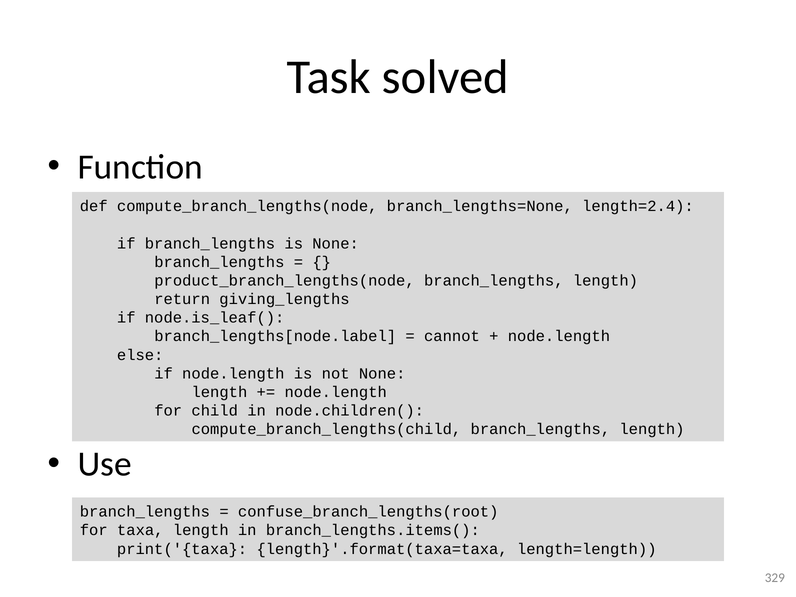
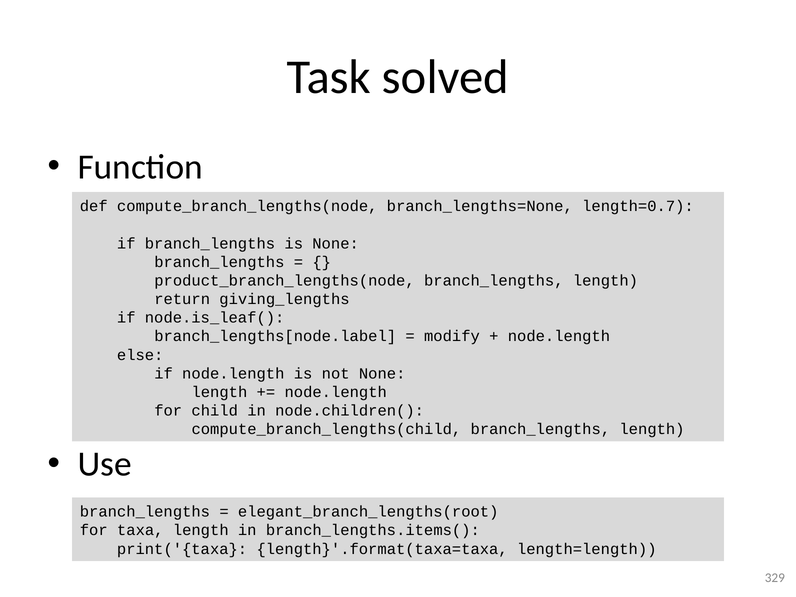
length=2.4: length=2.4 -> length=0.7
cannot: cannot -> modify
confuse_branch_lengths(root: confuse_branch_lengths(root -> elegant_branch_lengths(root
